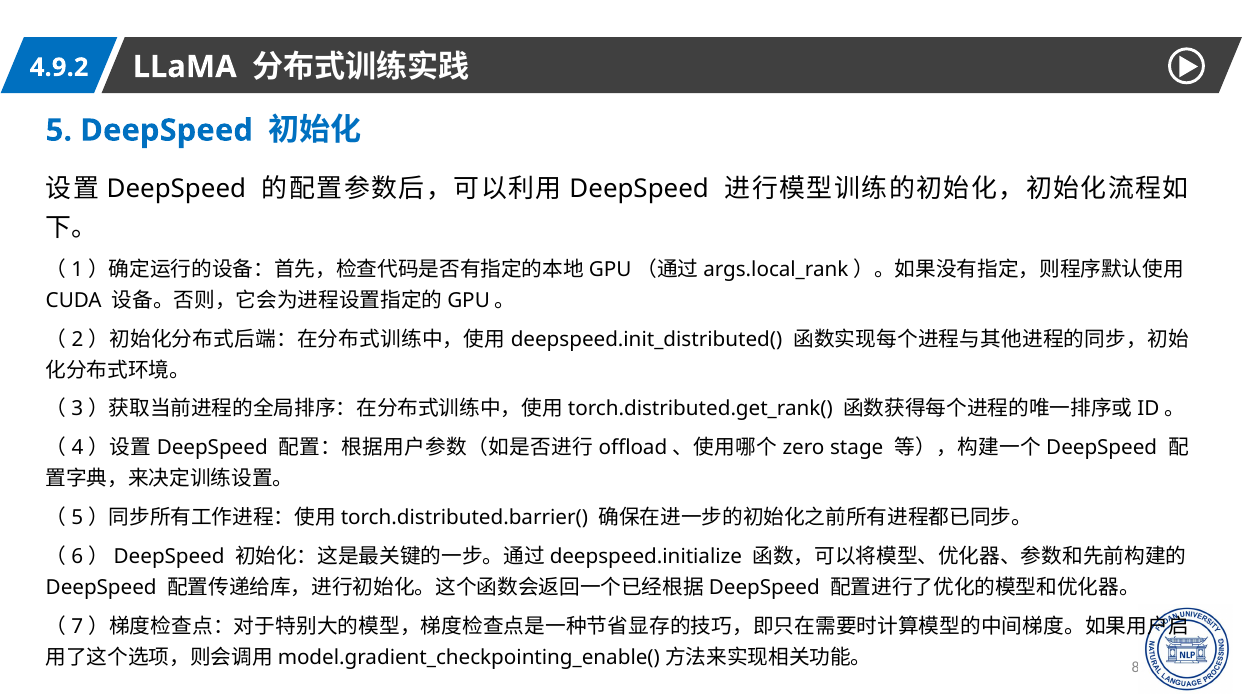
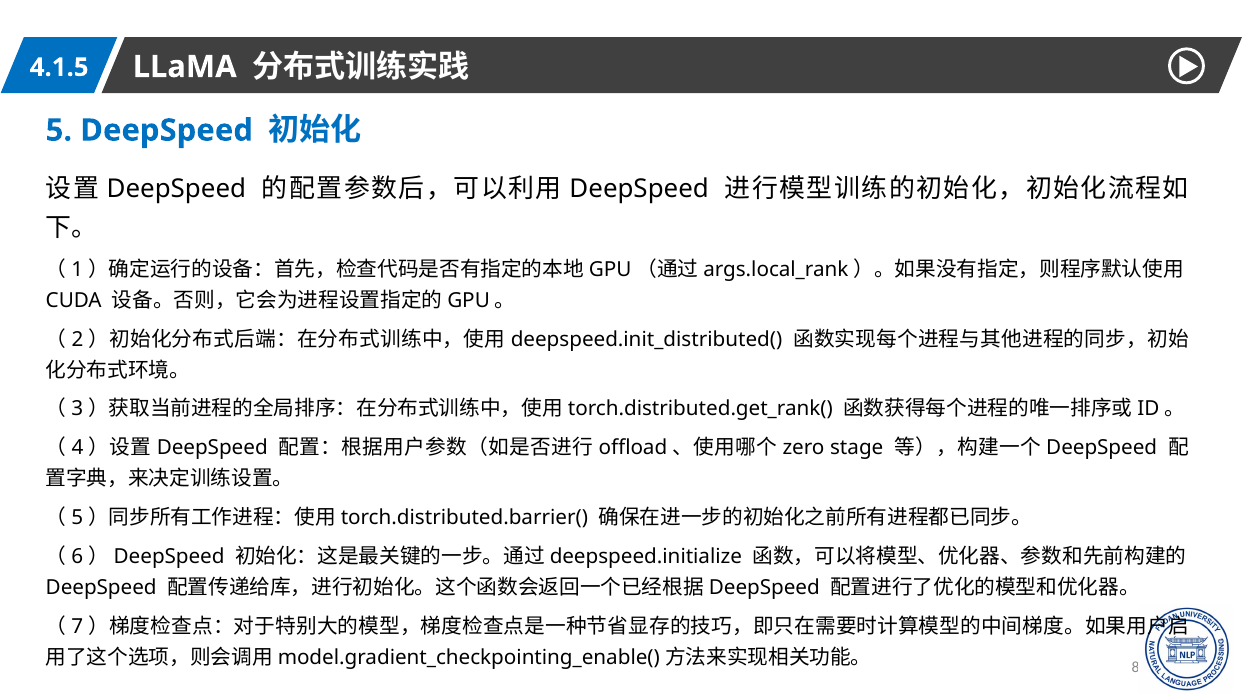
4.9.2: 4.9.2 -> 4.1.5
